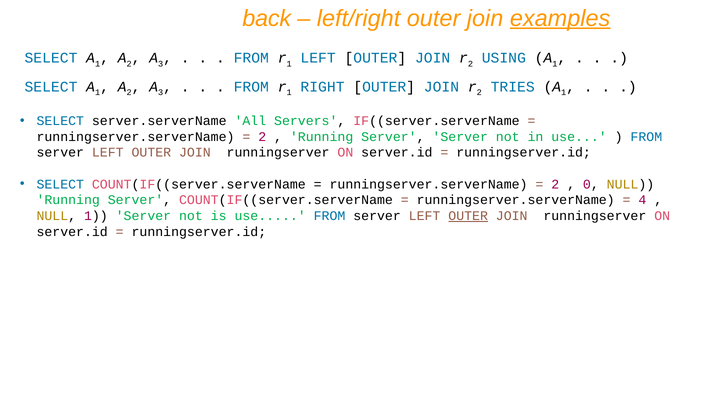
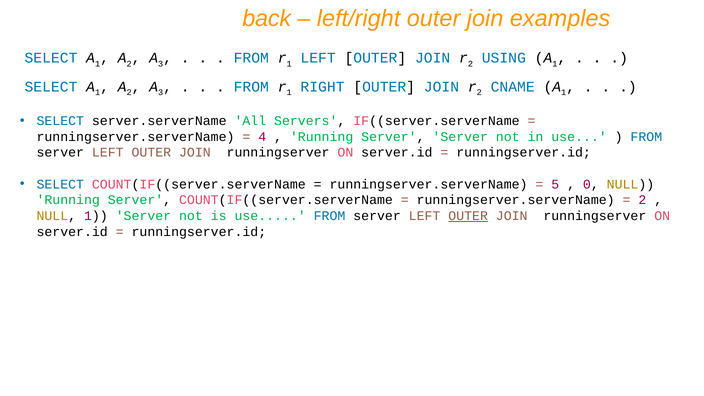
examples underline: present -> none
TRIES: TRIES -> CNAME
2 at (262, 137): 2 -> 4
2 at (555, 184): 2 -> 5
4 at (642, 200): 4 -> 2
